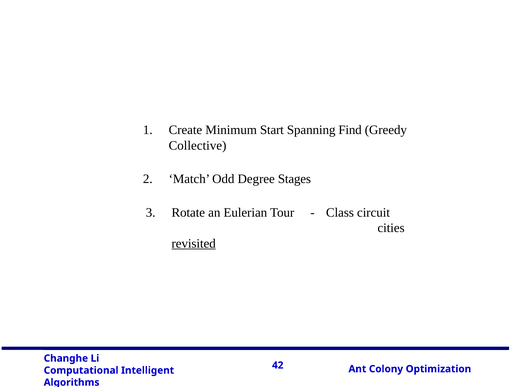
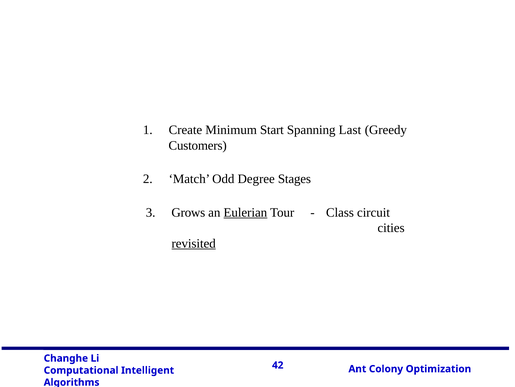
Find: Find -> Last
Collective: Collective -> Customers
Rotate: Rotate -> Grows
Eulerian underline: none -> present
